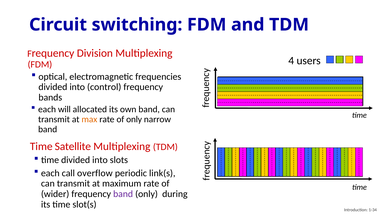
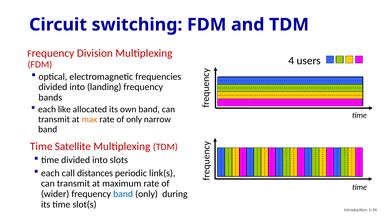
control: control -> landing
will: will -> like
overflow: overflow -> distances
band at (123, 195) colour: purple -> blue
